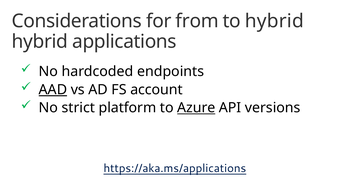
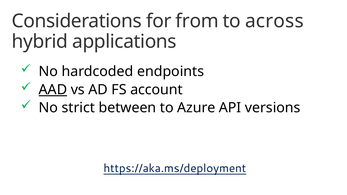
to hybrid: hybrid -> across
platform: platform -> between
Azure underline: present -> none
https://aka.ms/applications: https://aka.ms/applications -> https://aka.ms/deployment
